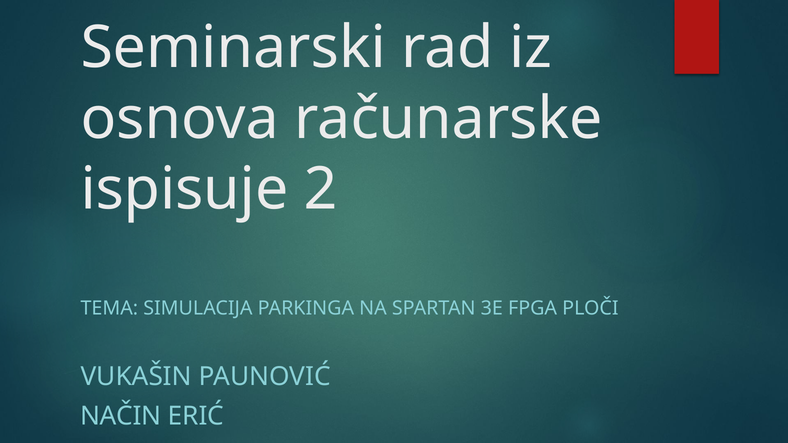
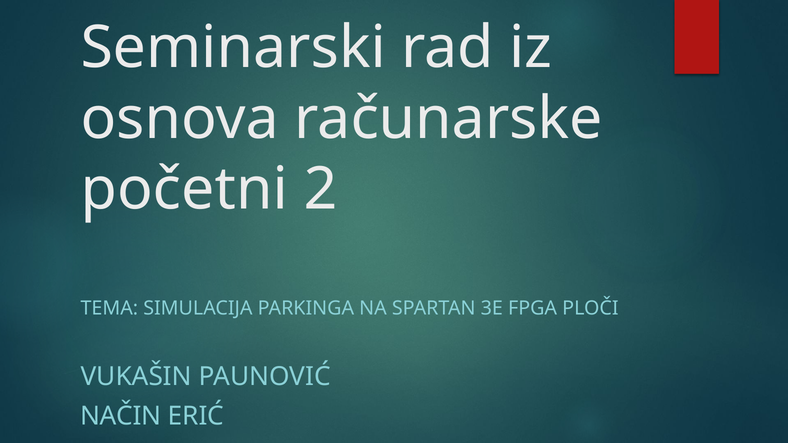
ispisuje: ispisuje -> početni
